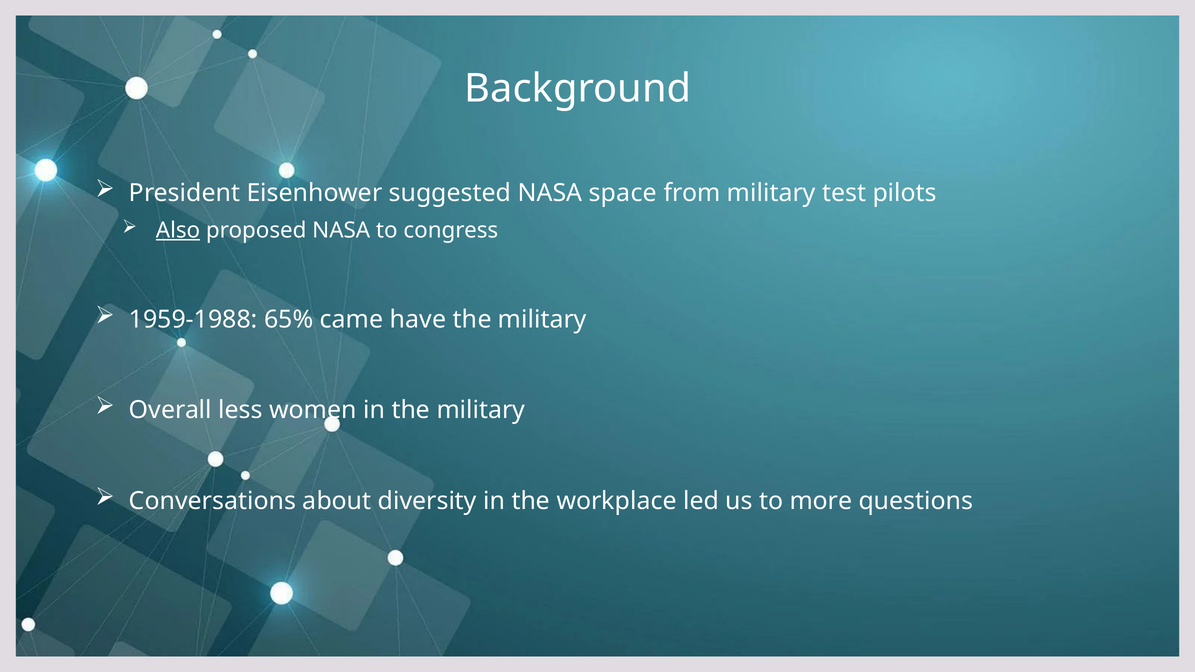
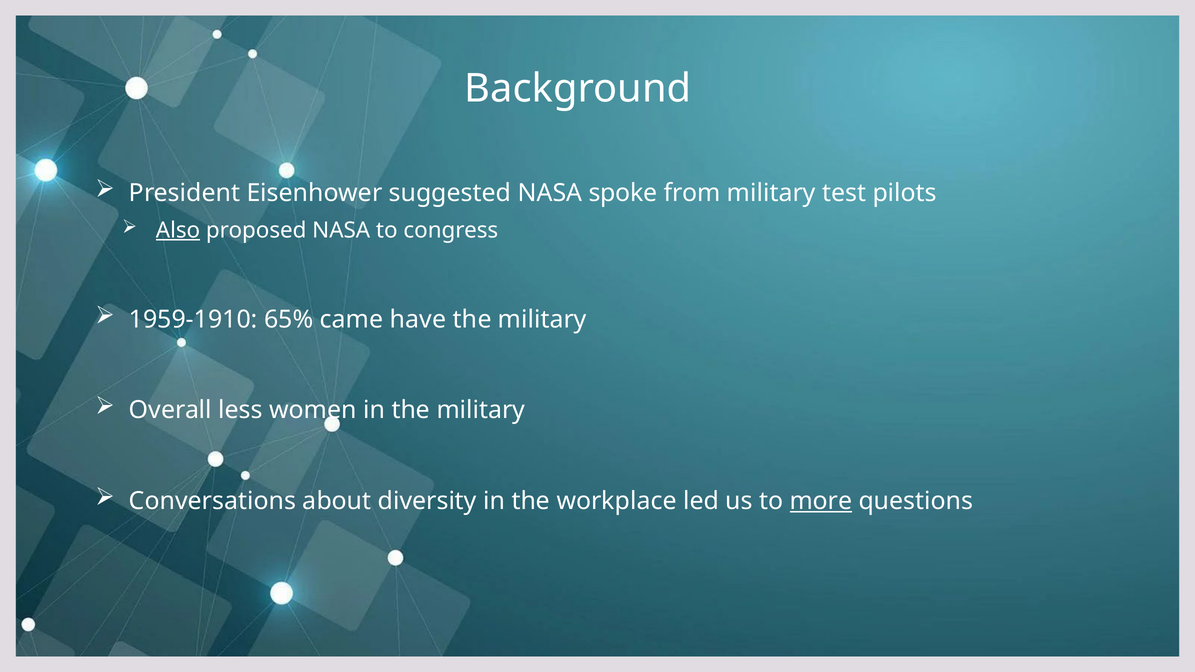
space: space -> spoke
1959-1988: 1959-1988 -> 1959-1910
more underline: none -> present
